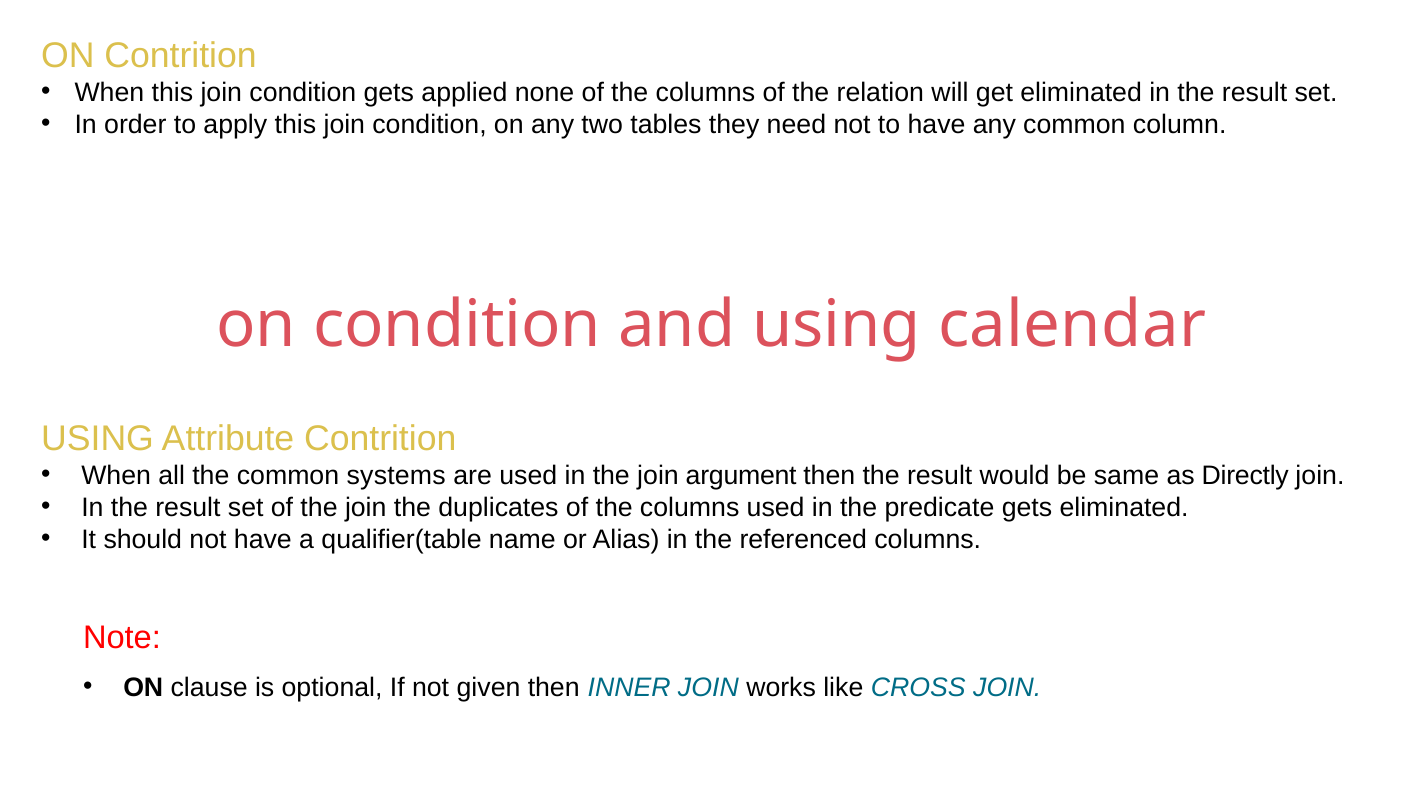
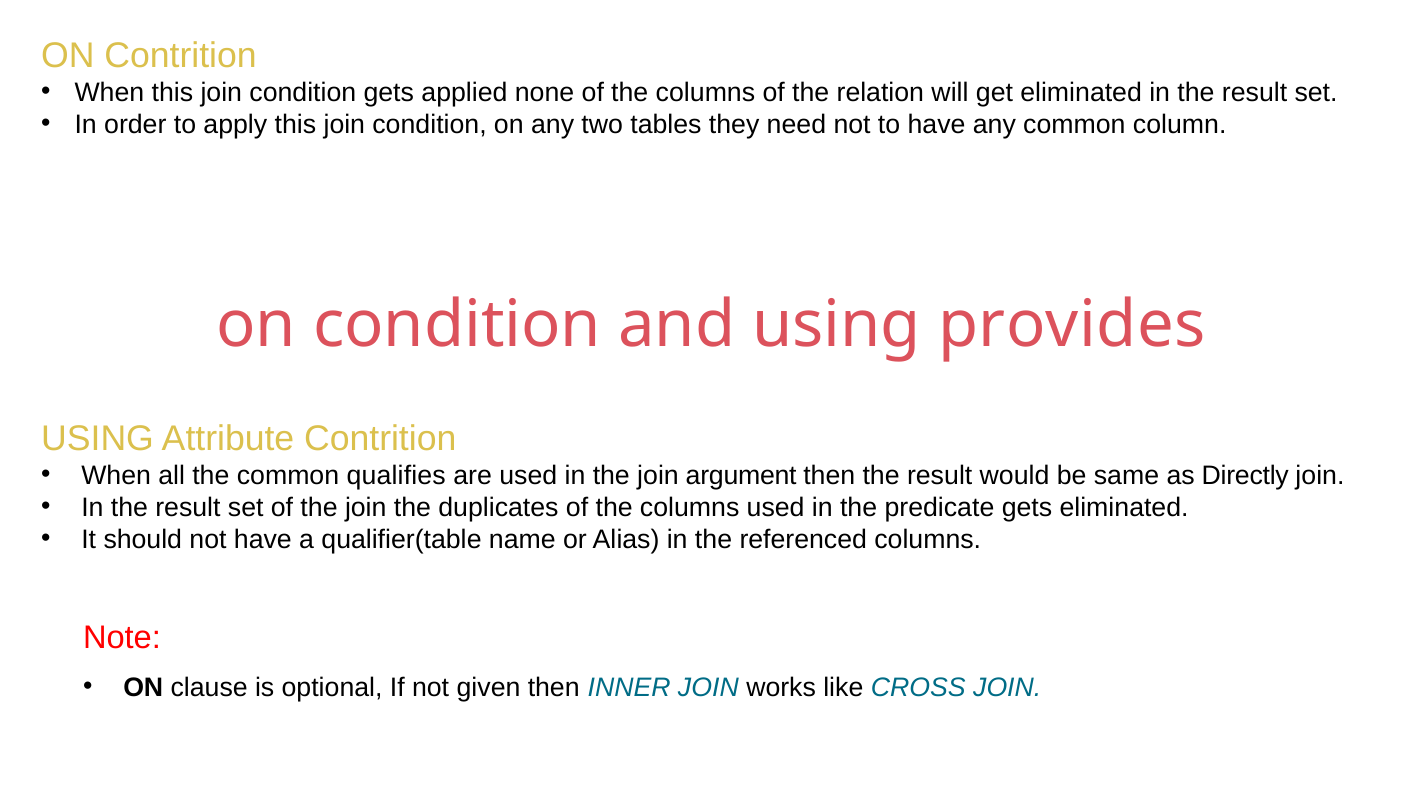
calendar: calendar -> provides
systems: systems -> qualifies
